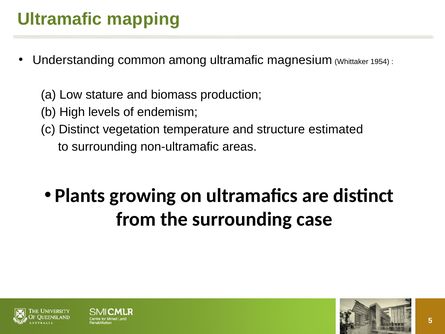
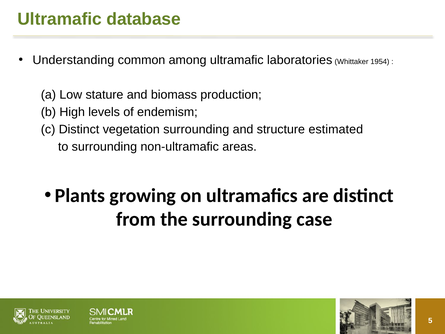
mapping: mapping -> database
magnesium: magnesium -> laboratories
vegetation temperature: temperature -> surrounding
